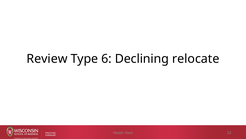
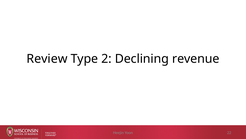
6: 6 -> 2
relocate: relocate -> revenue
